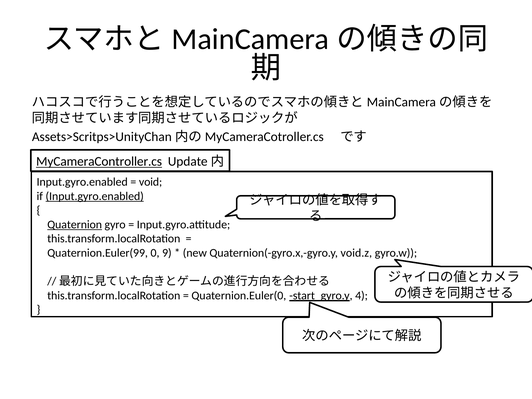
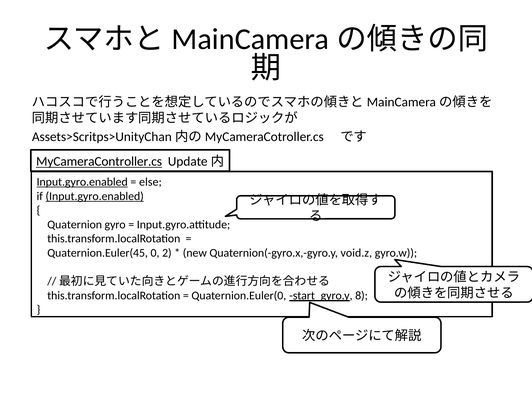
Input.gyro.enabled at (82, 182) underline: none -> present
void: void -> else
Quaternion underline: present -> none
Quaternion.Euler(99: Quaternion.Euler(99 -> Quaternion.Euler(45
9: 9 -> 2
4: 4 -> 8
